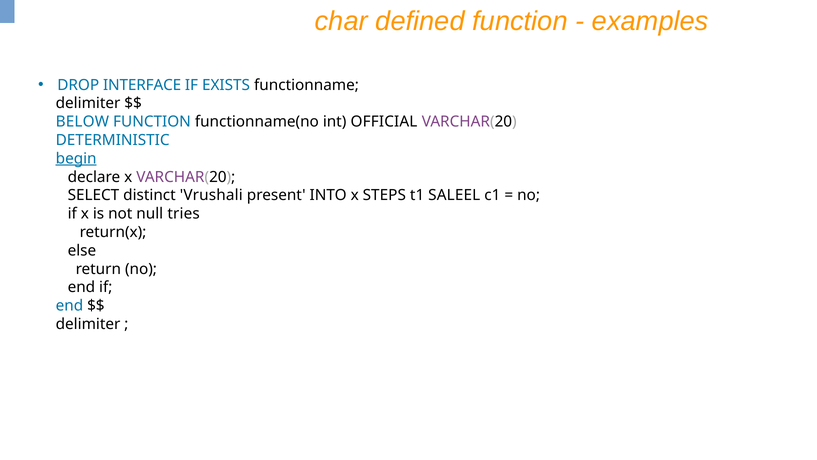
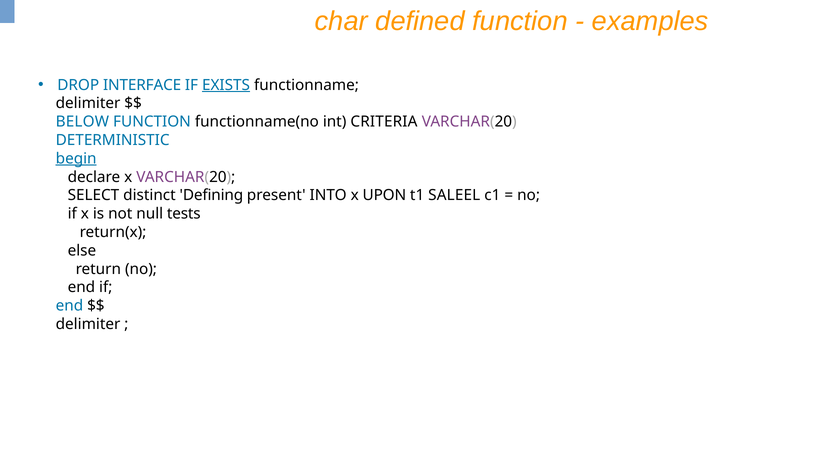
EXISTS underline: none -> present
OFFICIAL: OFFICIAL -> CRITERIA
Vrushali: Vrushali -> Defining
STEPS: STEPS -> UPON
tries: tries -> tests
